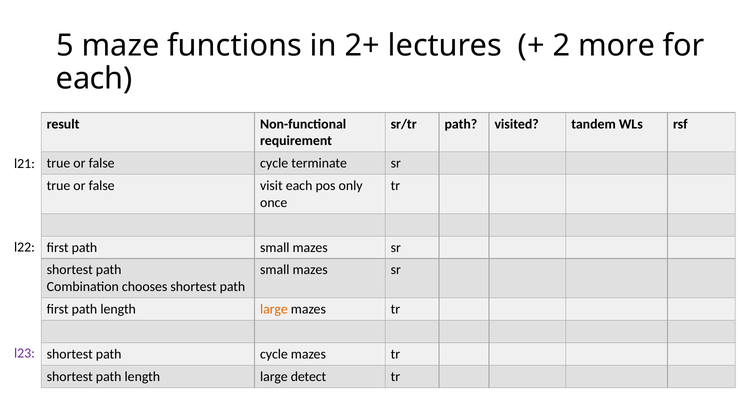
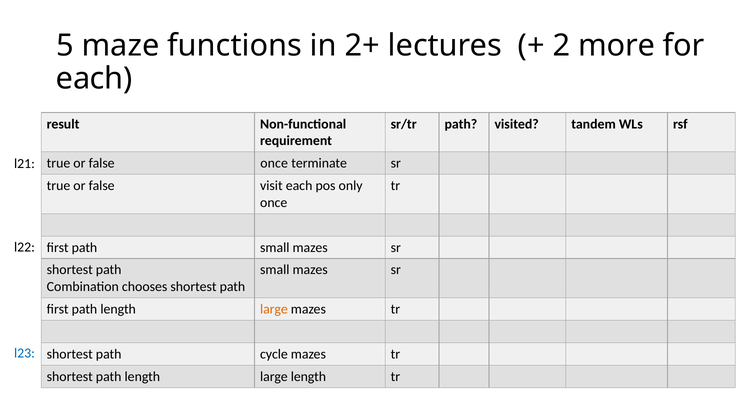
false cycle: cycle -> once
l23 colour: purple -> blue
large detect: detect -> length
